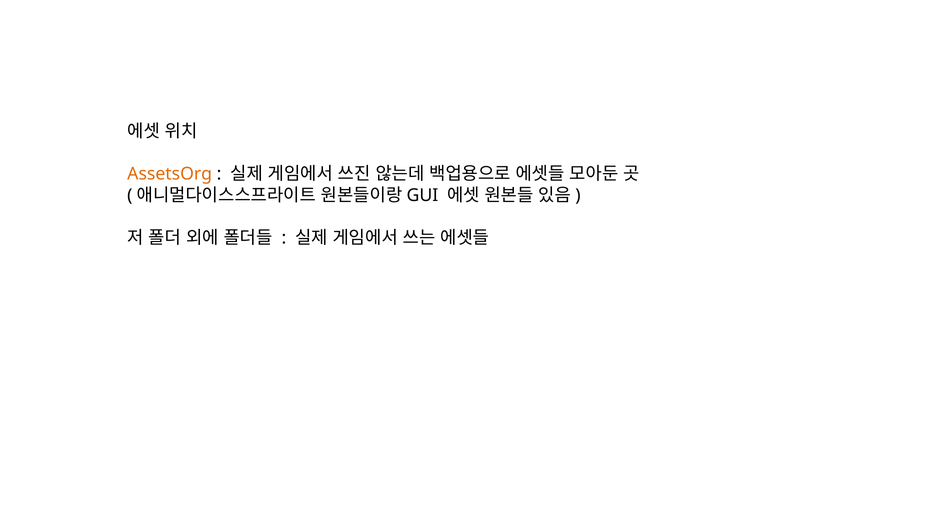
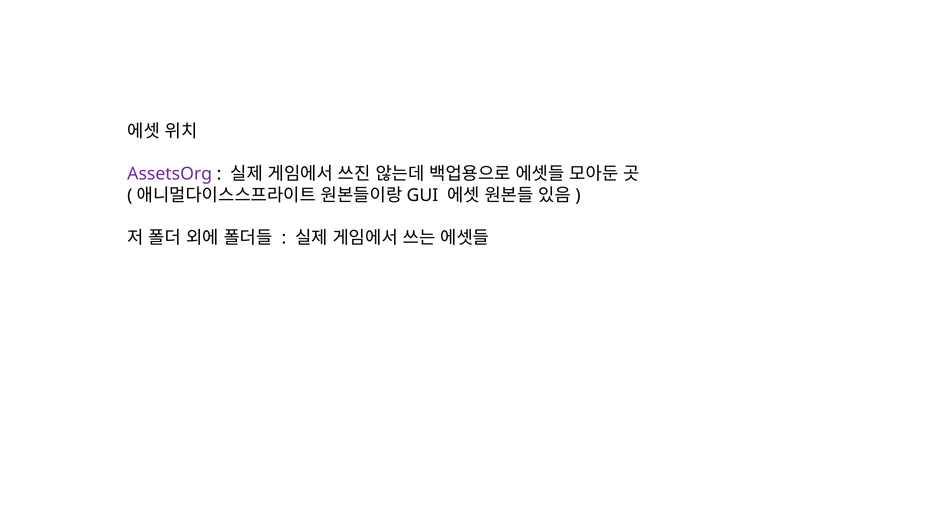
AssetsOrg colour: orange -> purple
